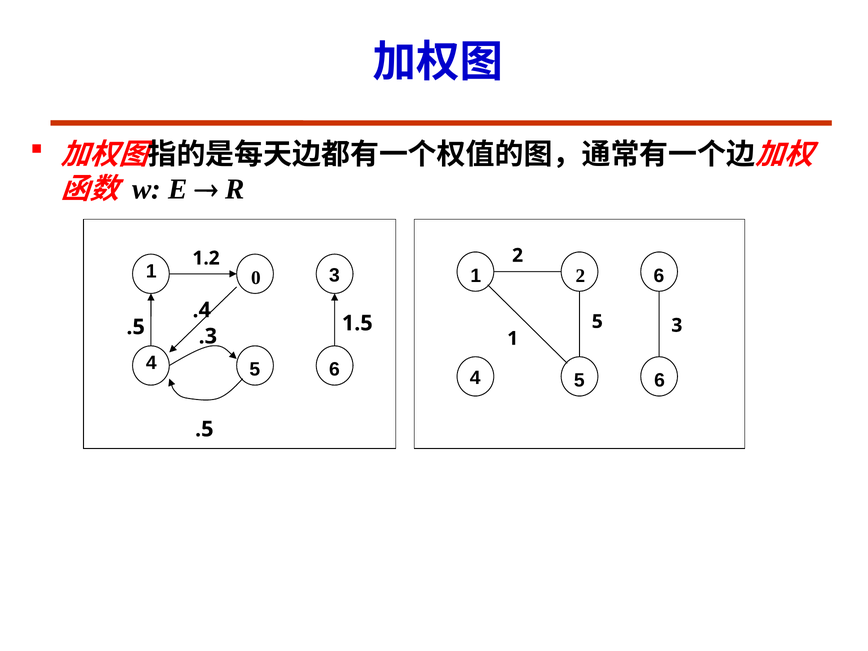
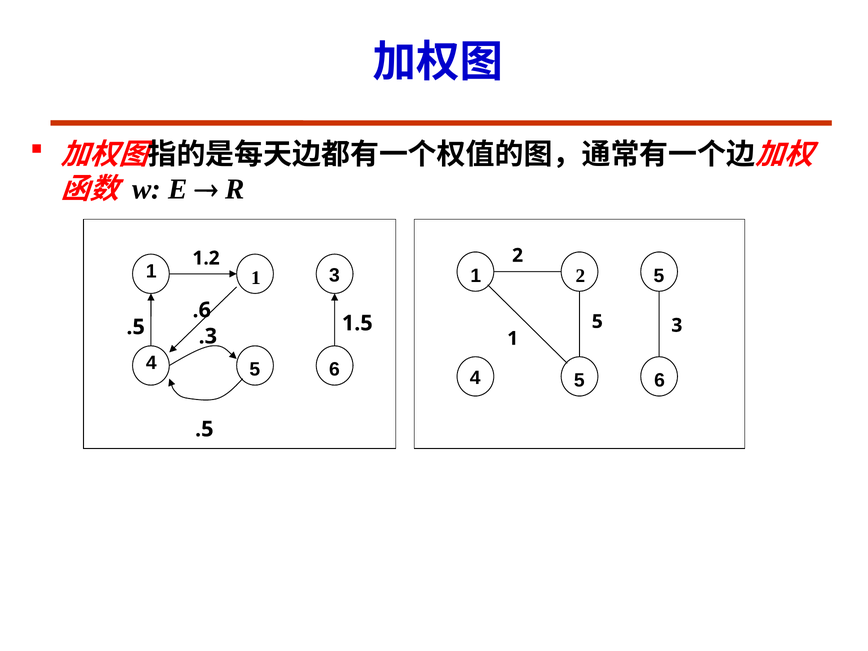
1 0: 0 -> 1
2 6: 6 -> 5
.4: .4 -> .6
